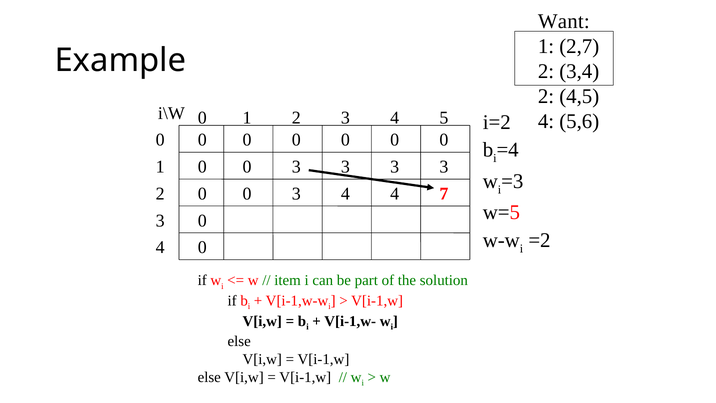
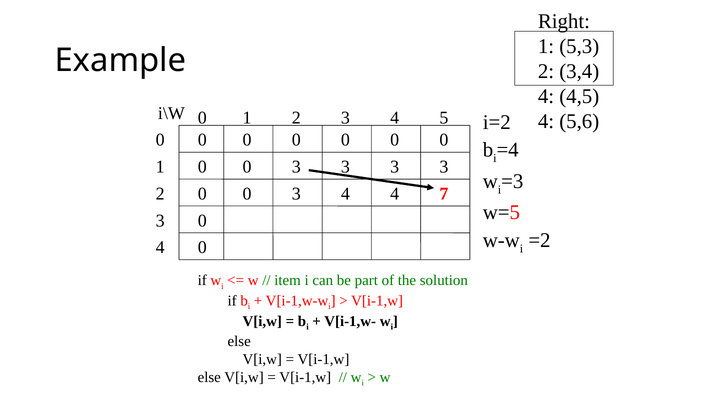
Want: Want -> Right
2,7: 2,7 -> 5,3
2 at (546, 96): 2 -> 4
